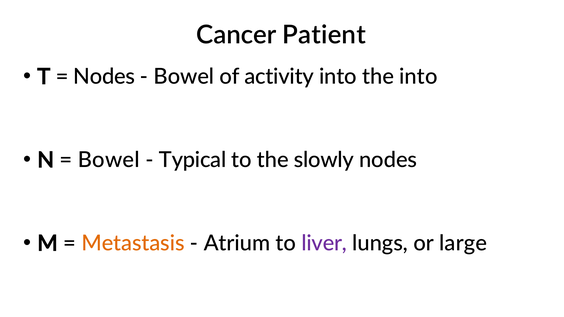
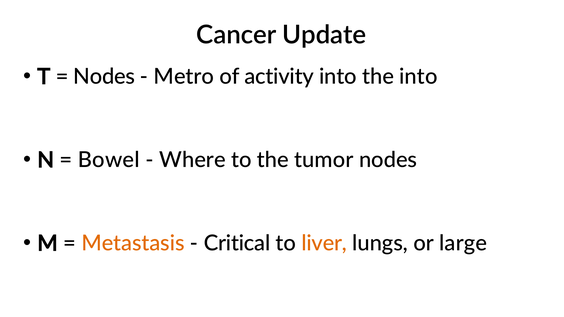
Patient: Patient -> Update
Bowel at (184, 77): Bowel -> Metro
Typical: Typical -> Where
slowly: slowly -> tumor
Atrium: Atrium -> Critical
liver colour: purple -> orange
